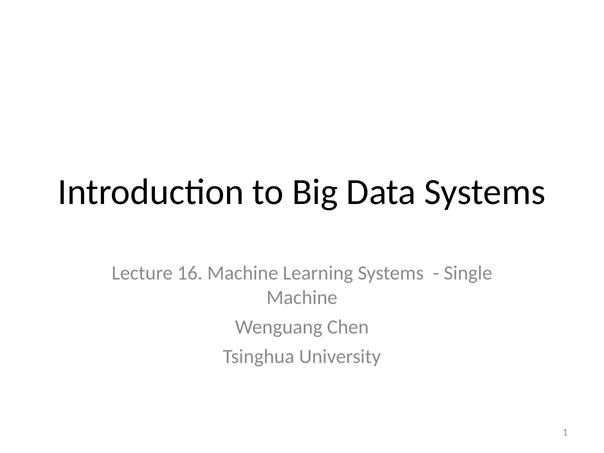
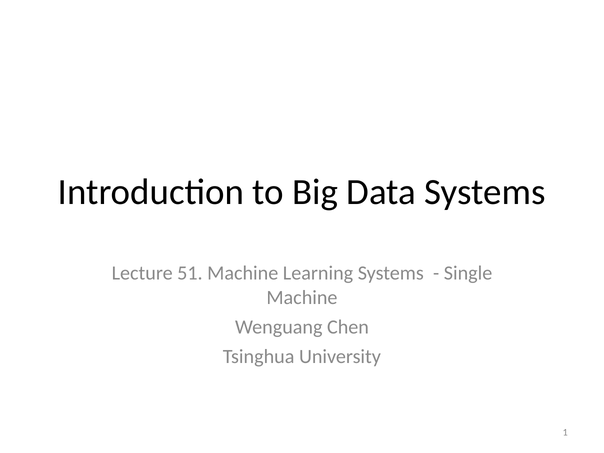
16: 16 -> 51
